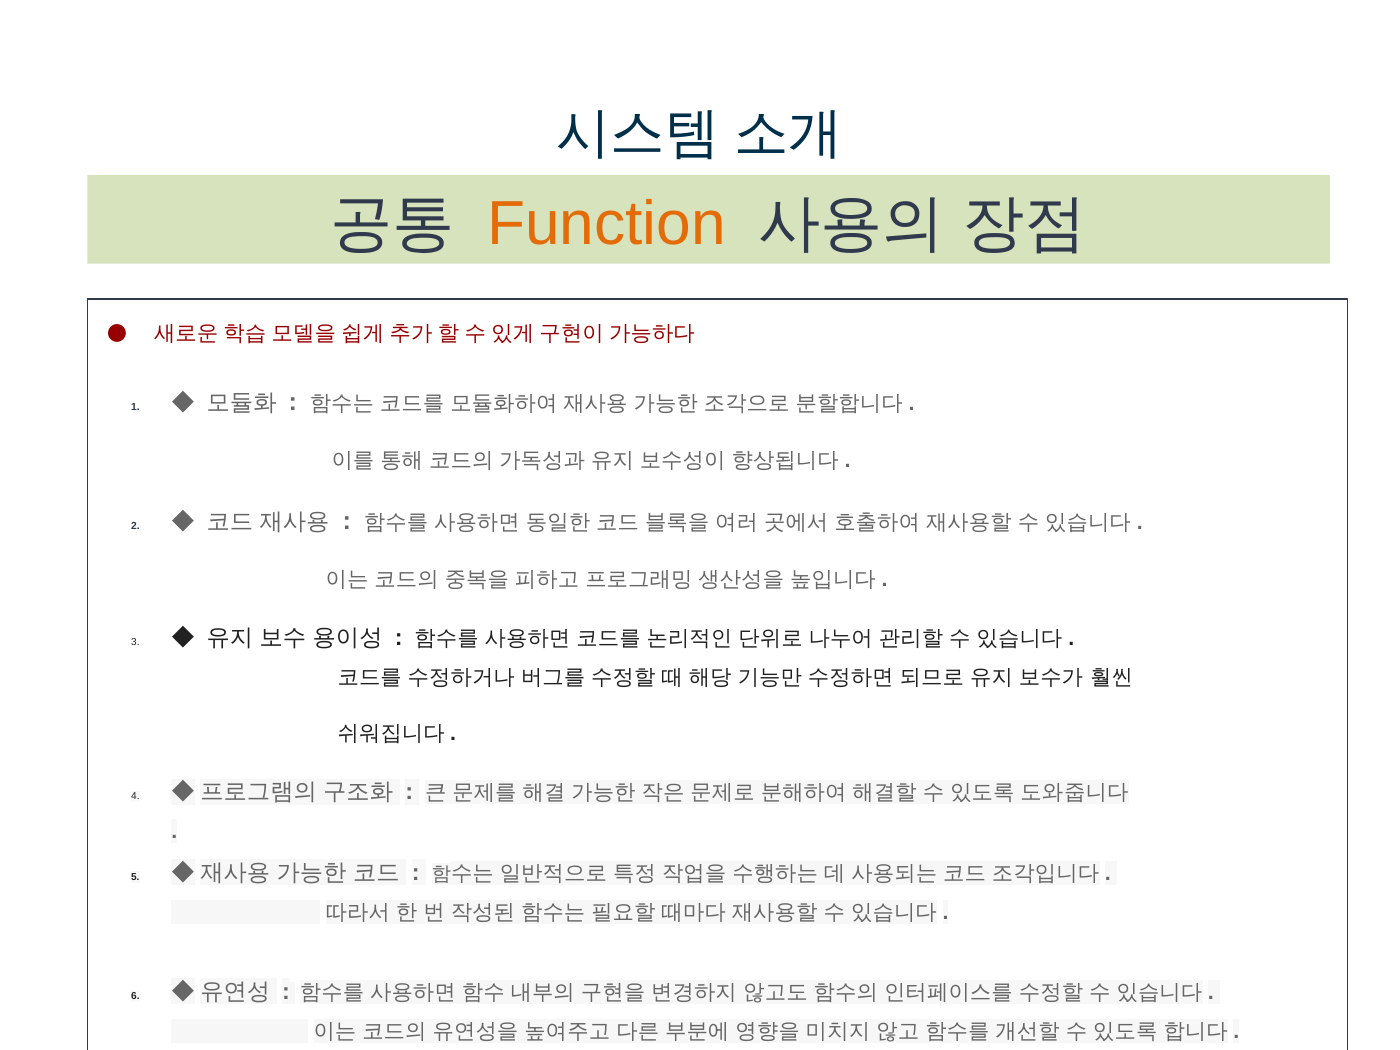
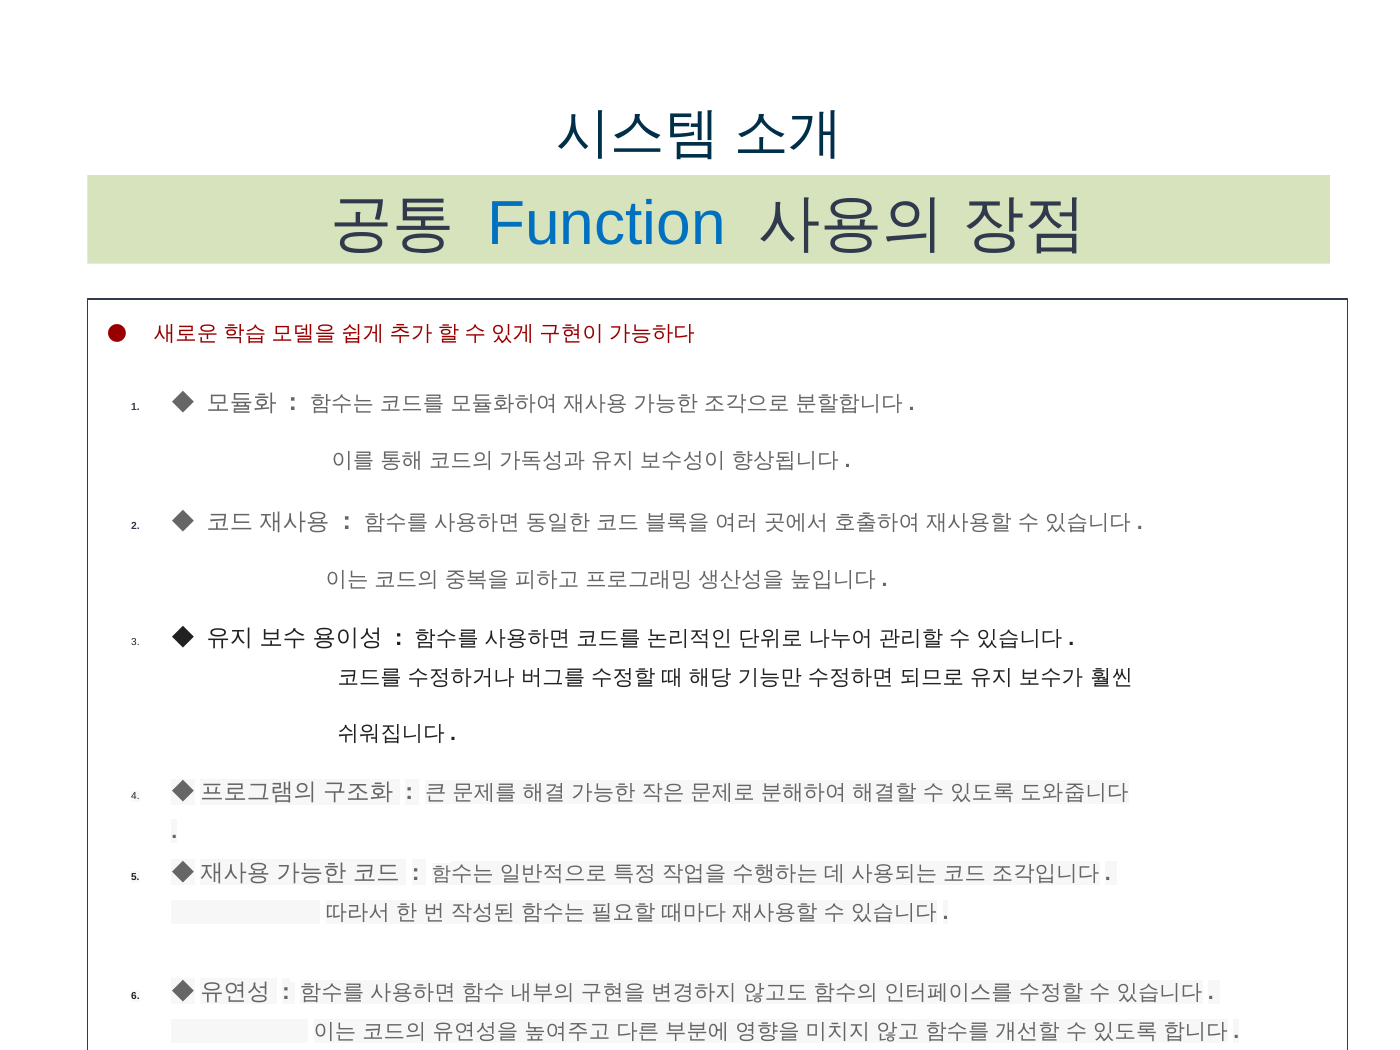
Function colour: orange -> blue
